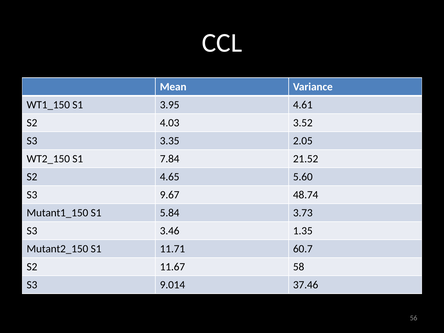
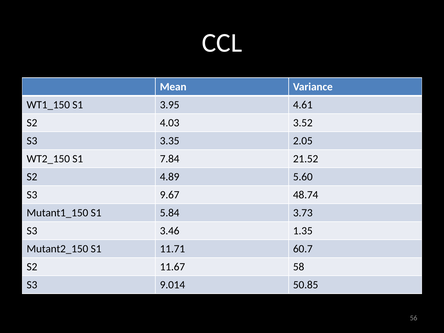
4.65: 4.65 -> 4.89
37.46: 37.46 -> 50.85
